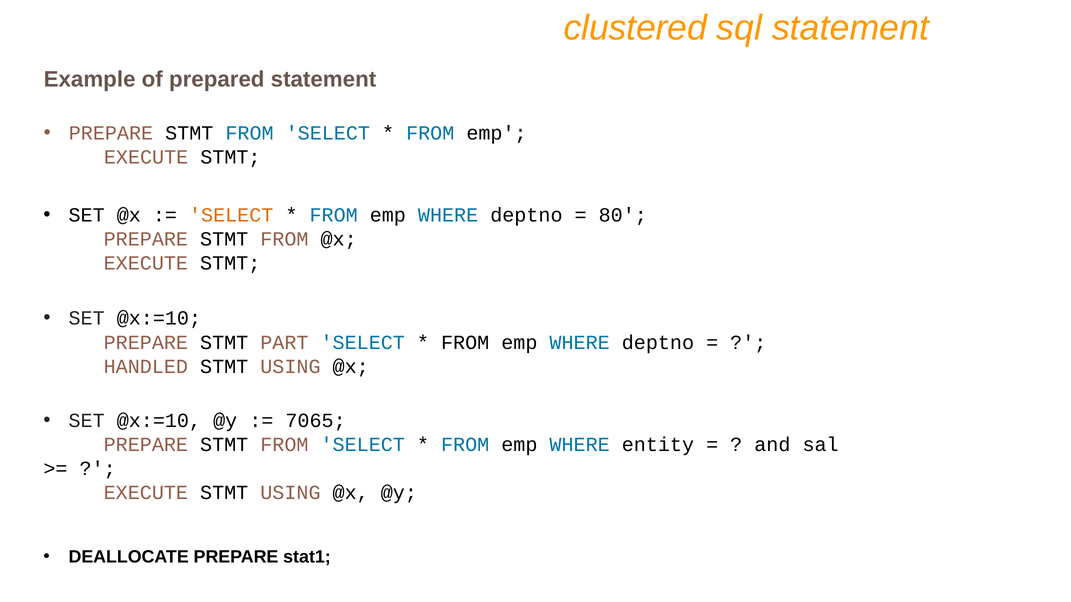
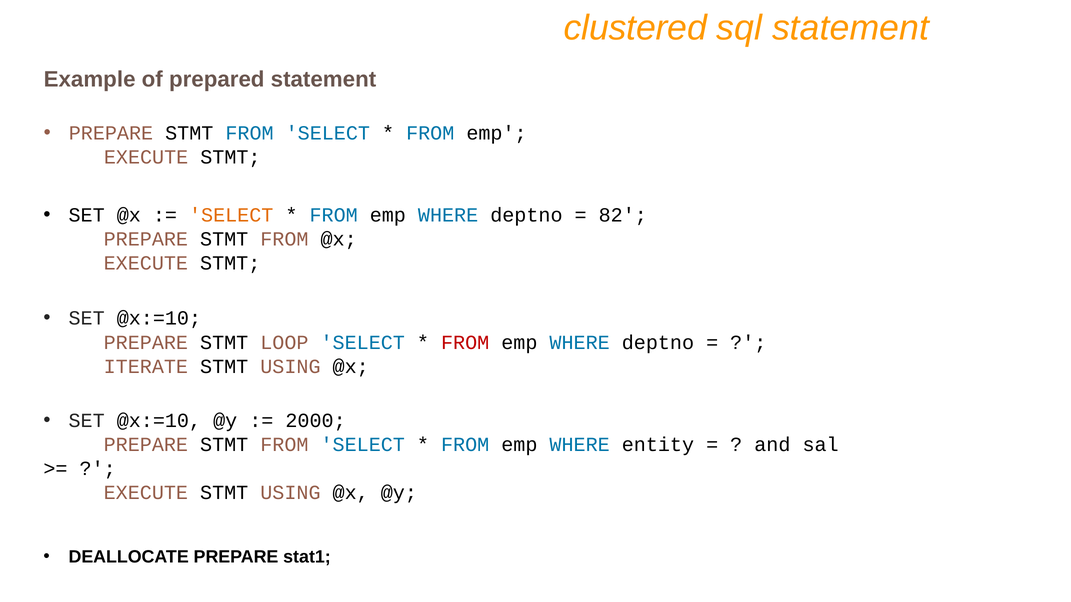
80: 80 -> 82
PART: PART -> LOOP
FROM at (465, 343) colour: black -> red
HANDLED: HANDLED -> ITERATE
7065: 7065 -> 2000
